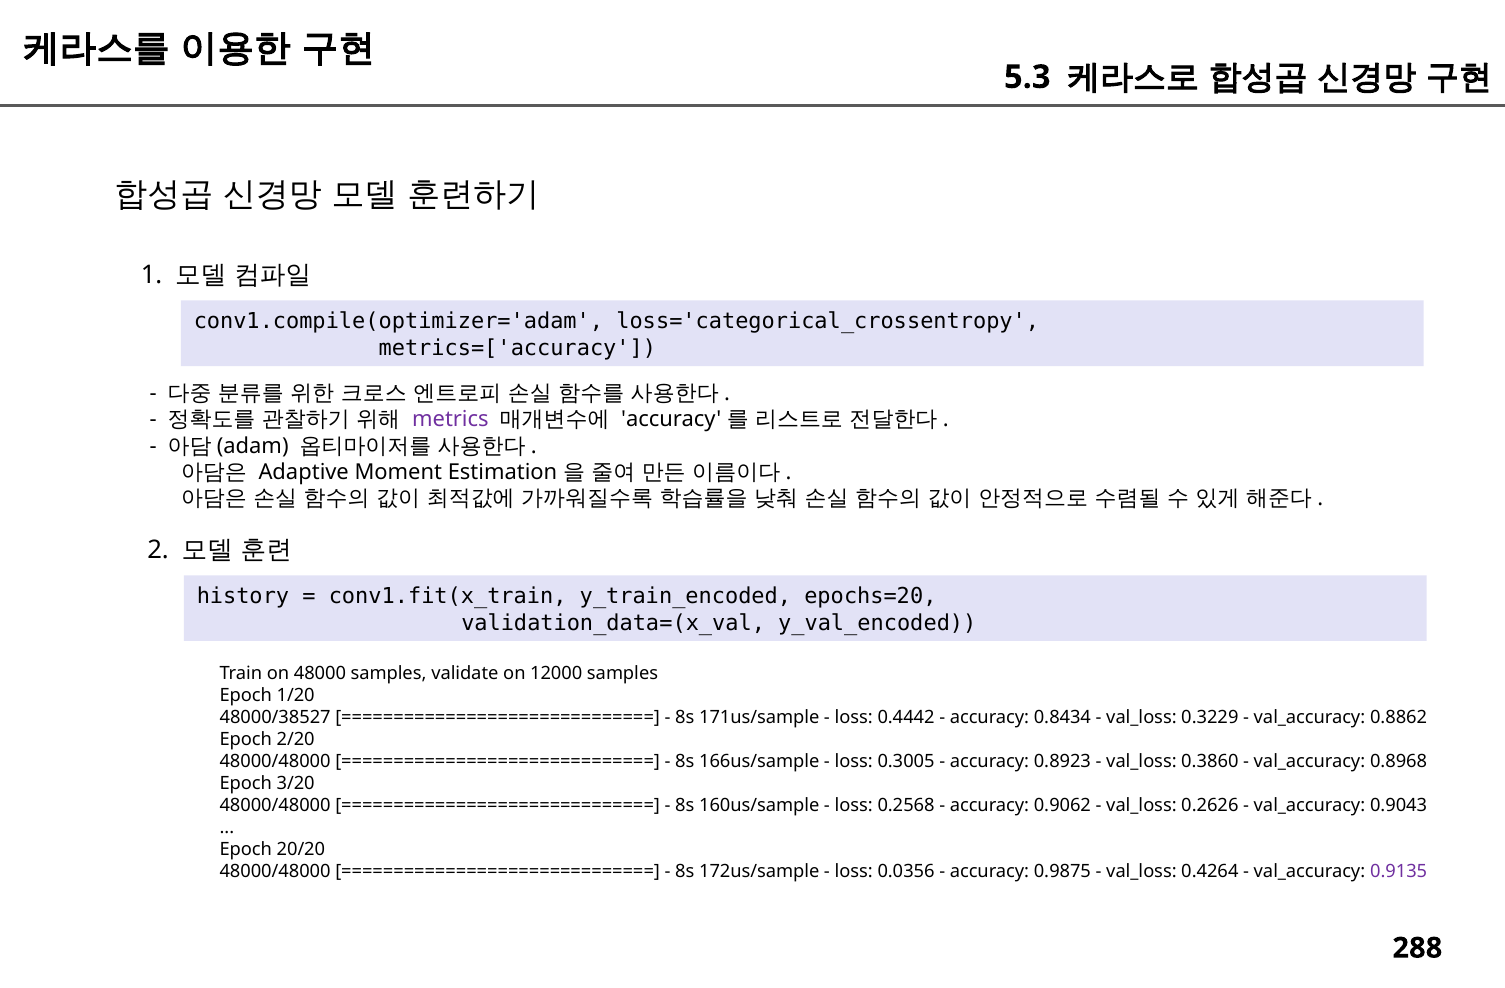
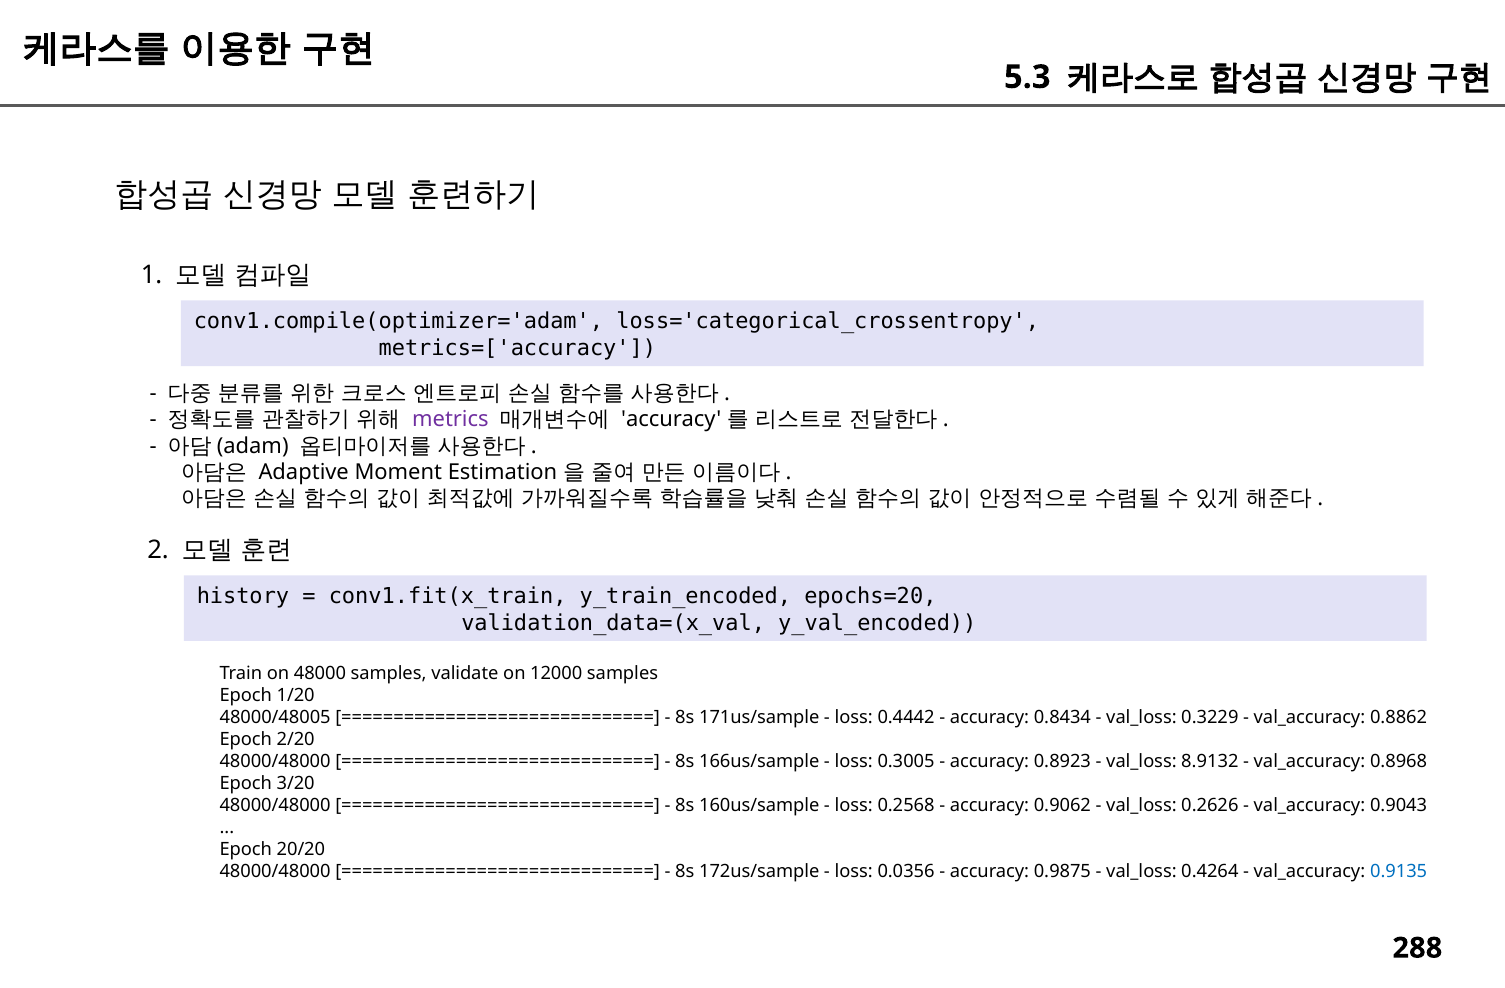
48000/38527: 48000/38527 -> 48000/48005
0.3860: 0.3860 -> 8.9132
0.9135 colour: purple -> blue
